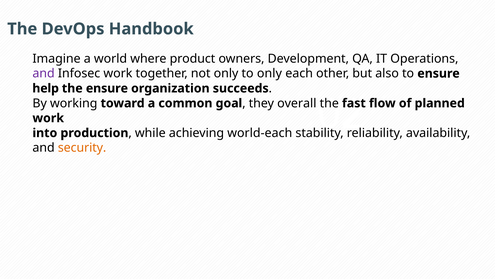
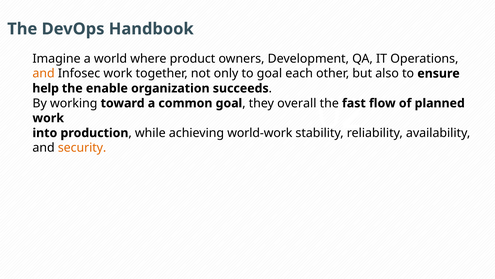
and at (44, 73) colour: purple -> orange
to only: only -> goal
the ensure: ensure -> enable
world-each: world-each -> world-work
